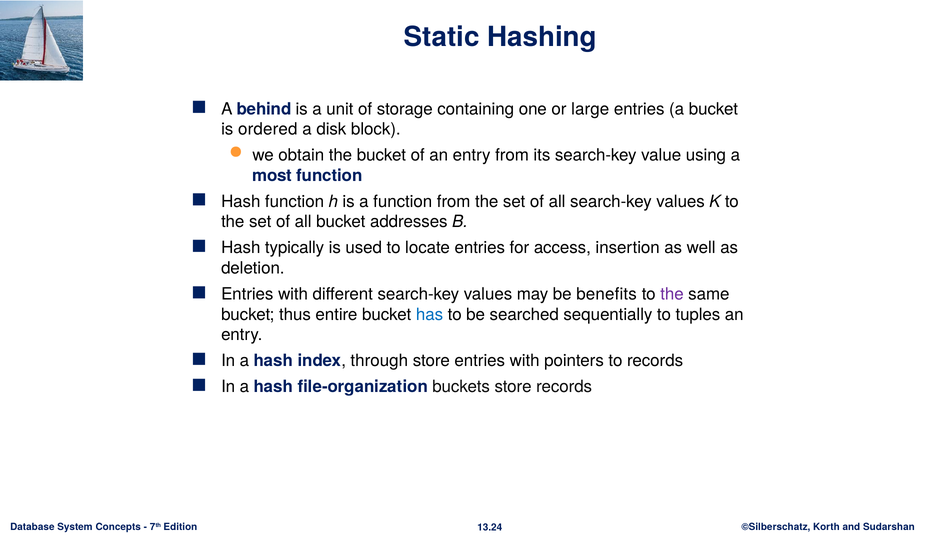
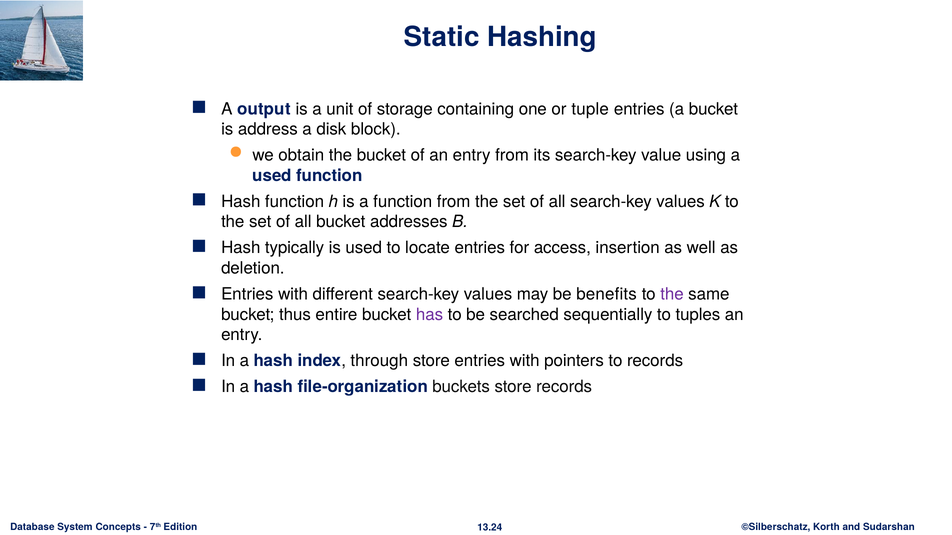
behind: behind -> output
large: large -> tuple
ordered: ordered -> address
most at (272, 176): most -> used
has colour: blue -> purple
